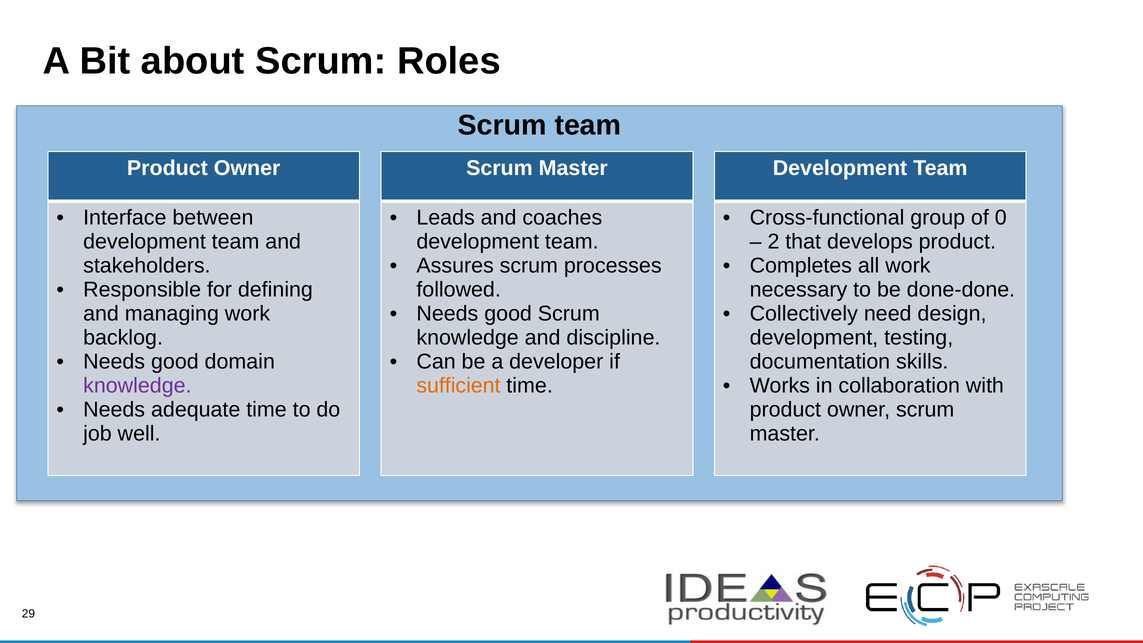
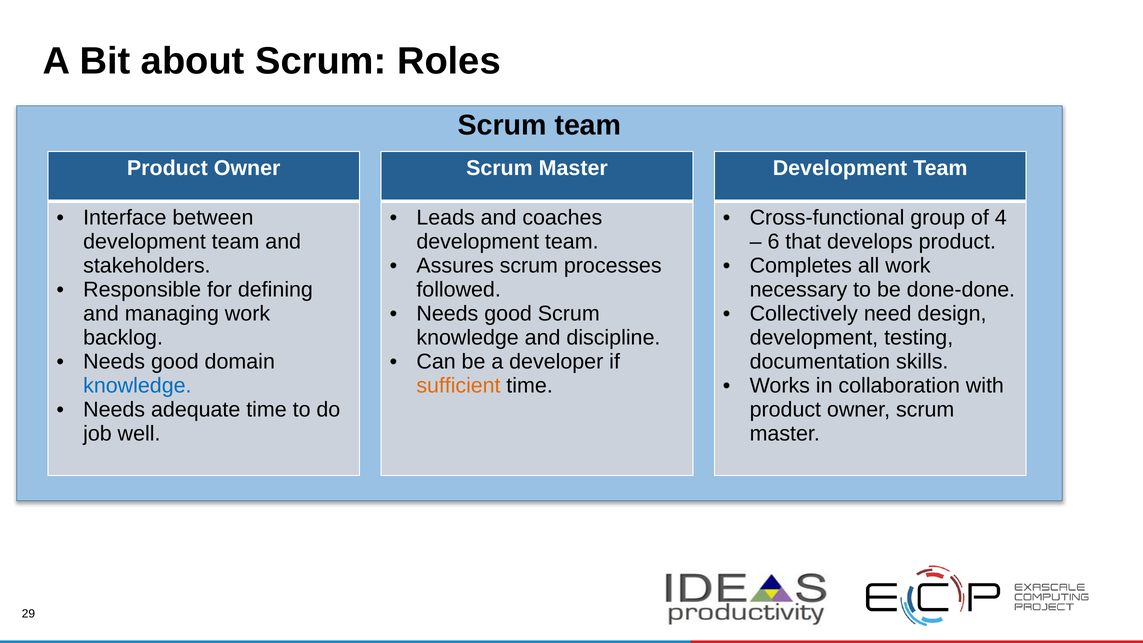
0: 0 -> 4
2: 2 -> 6
knowledge at (137, 386) colour: purple -> blue
